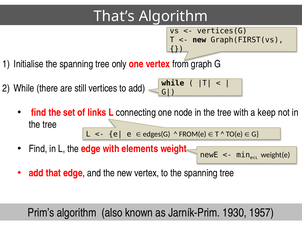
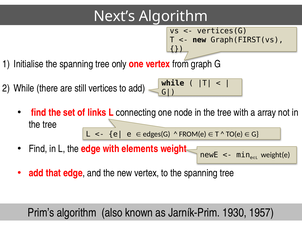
That’s: That’s -> Next’s
keep: keep -> array
